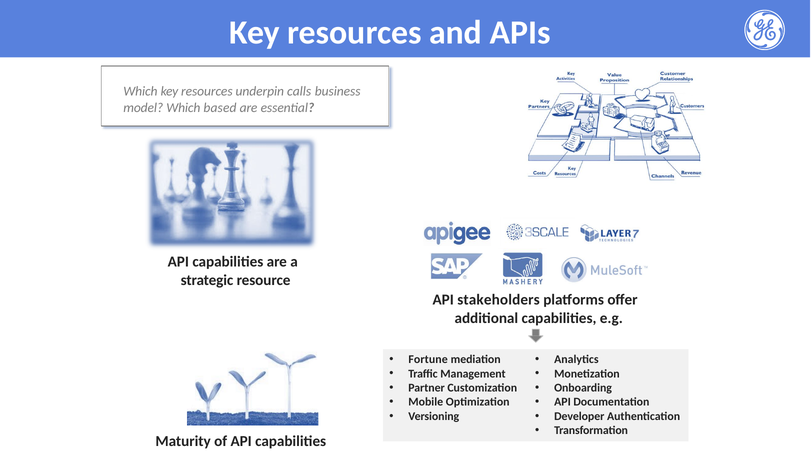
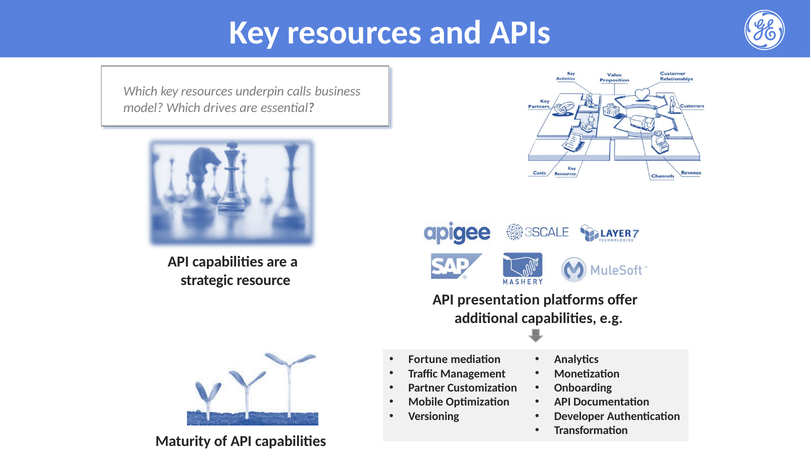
based: based -> drives
stakeholders: stakeholders -> presentation
